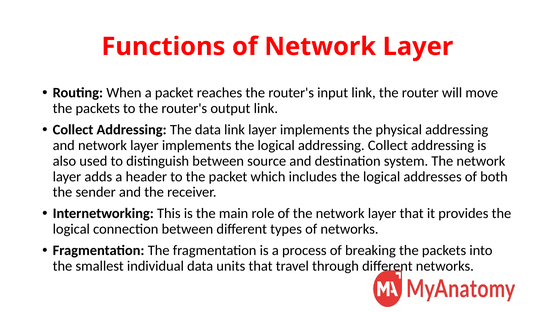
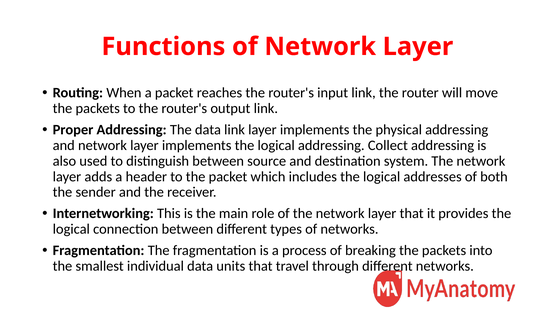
Collect at (73, 130): Collect -> Proper
